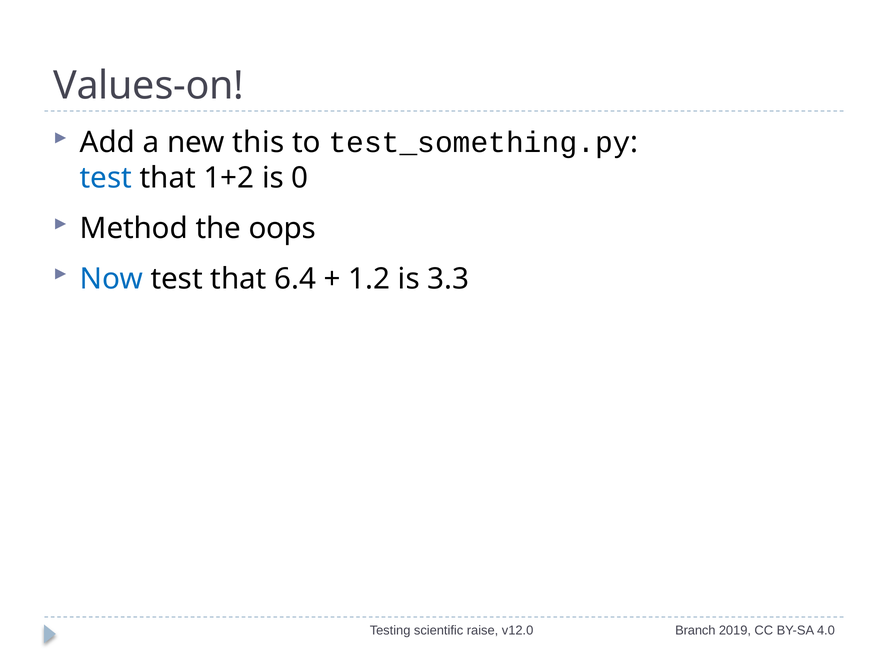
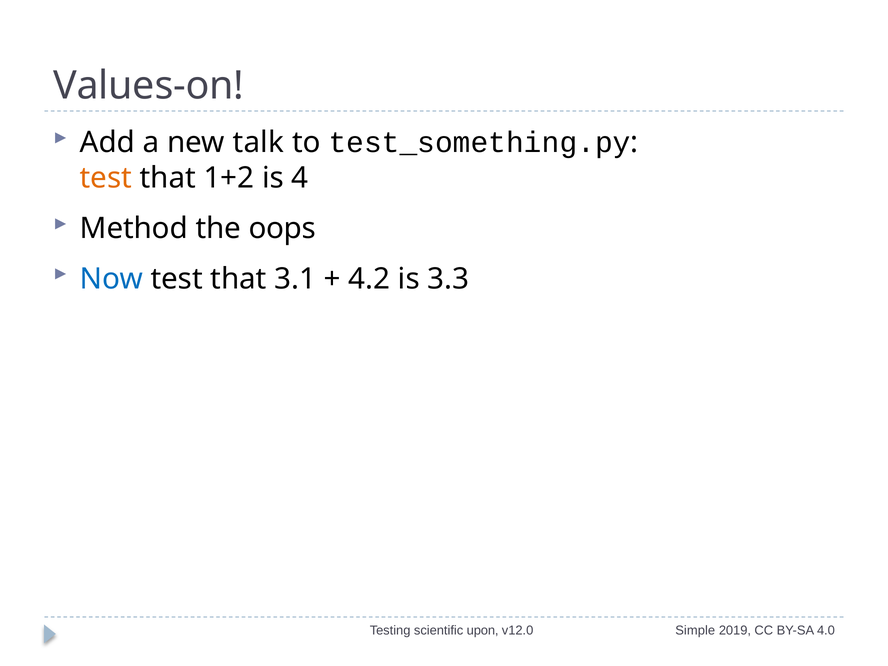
this: this -> talk
test at (106, 178) colour: blue -> orange
0: 0 -> 4
6.4: 6.4 -> 3.1
1.2: 1.2 -> 4.2
raise: raise -> upon
Branch: Branch -> Simple
